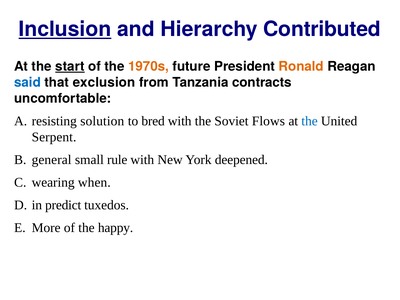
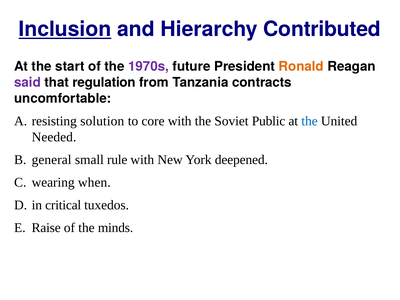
start underline: present -> none
1970s colour: orange -> purple
said colour: blue -> purple
exclusion: exclusion -> regulation
bred: bred -> core
Flows: Flows -> Public
Serpent: Serpent -> Needed
predict: predict -> critical
More: More -> Raise
happy: happy -> minds
